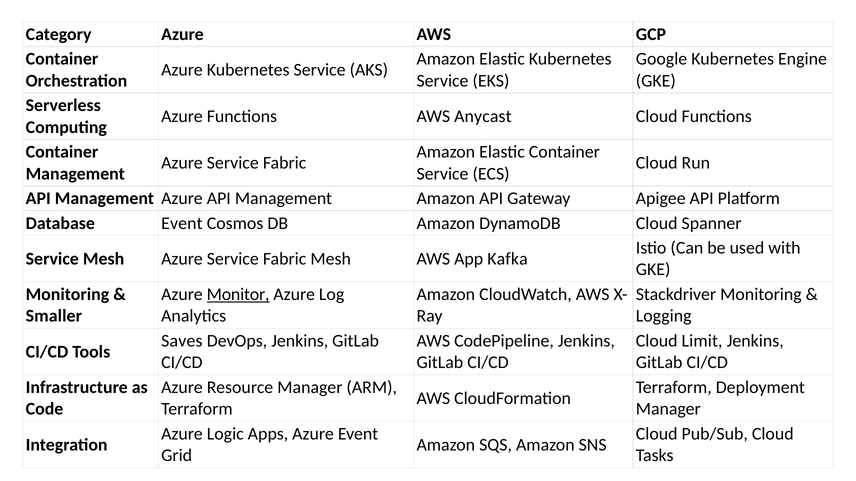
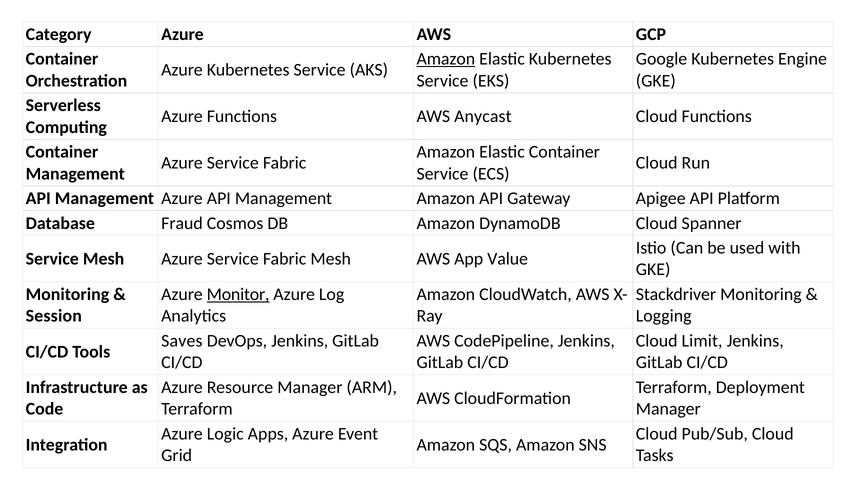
Amazon at (446, 59) underline: none -> present
Database Event: Event -> Fraud
Kafka: Kafka -> Value
Smaller: Smaller -> Session
